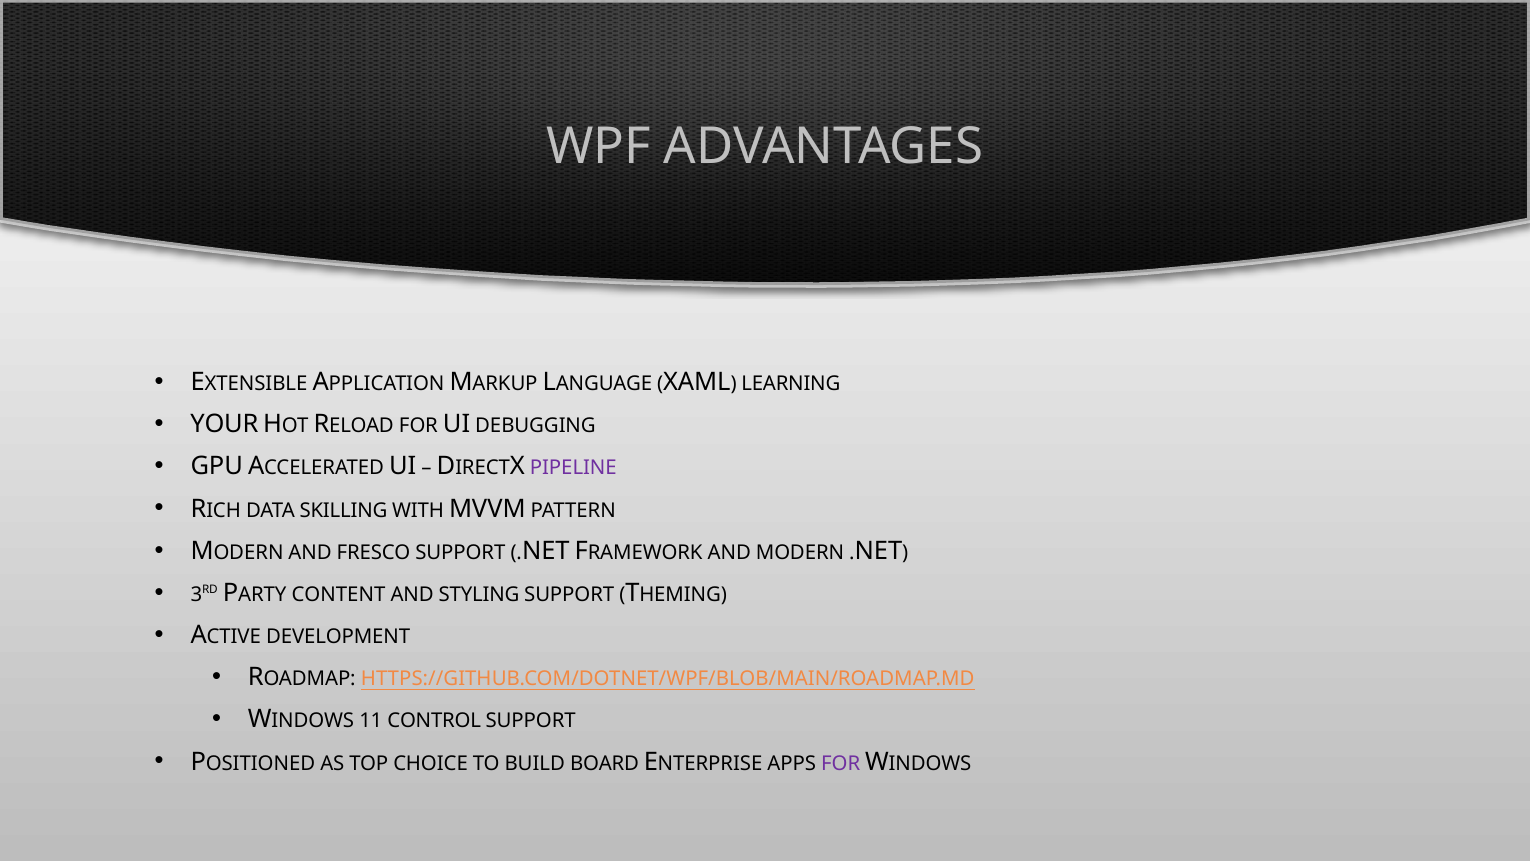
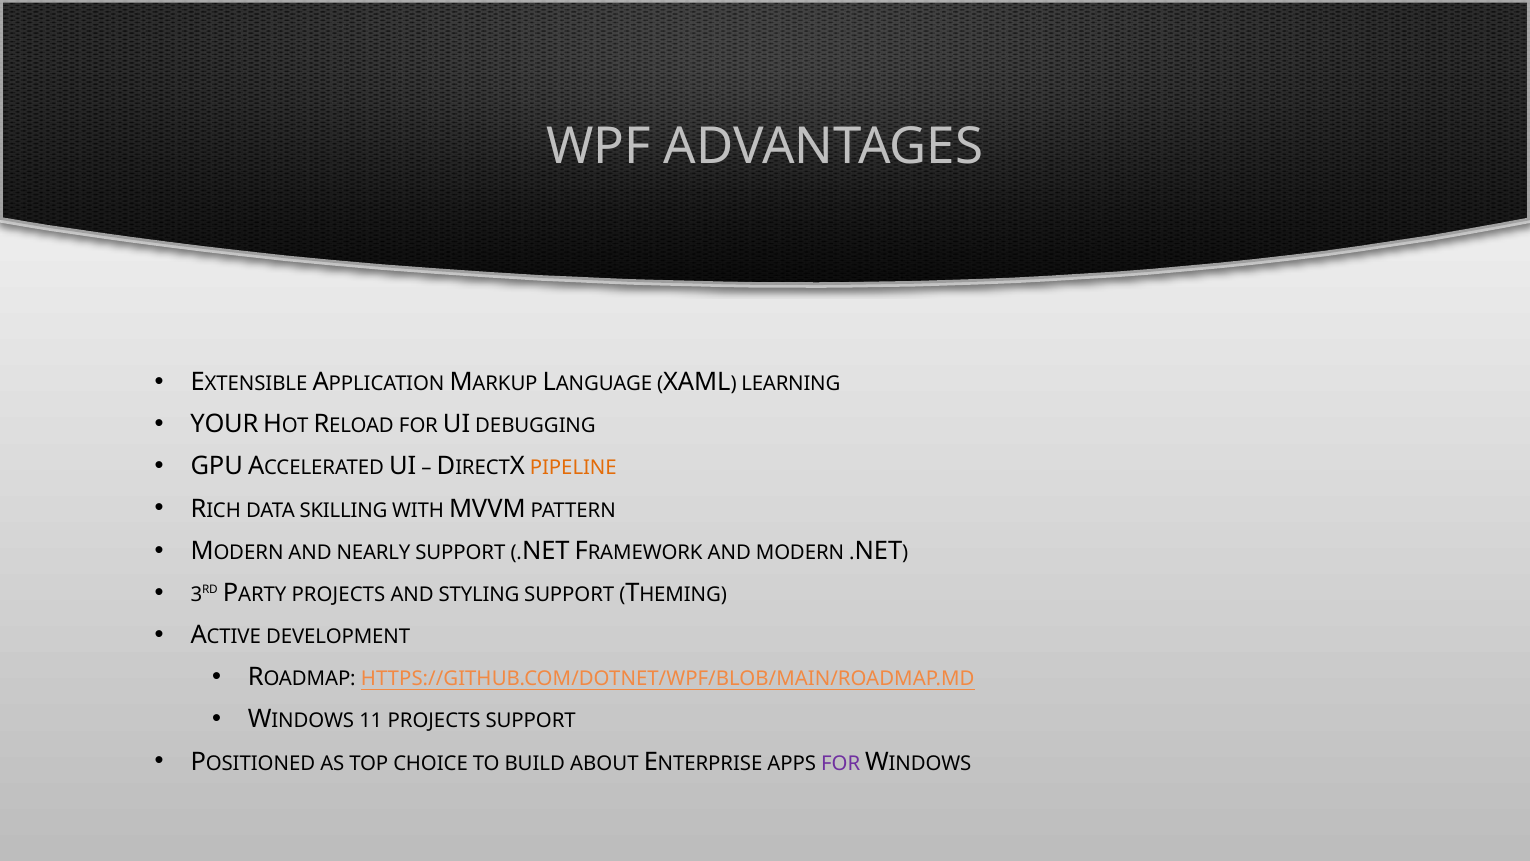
PIPELINE colour: purple -> orange
FRESCO: FRESCO -> NEARLY
PARTY CONTENT: CONTENT -> PROJECTS
11 CONTROL: CONTROL -> PROJECTS
BOARD: BOARD -> ABOUT
